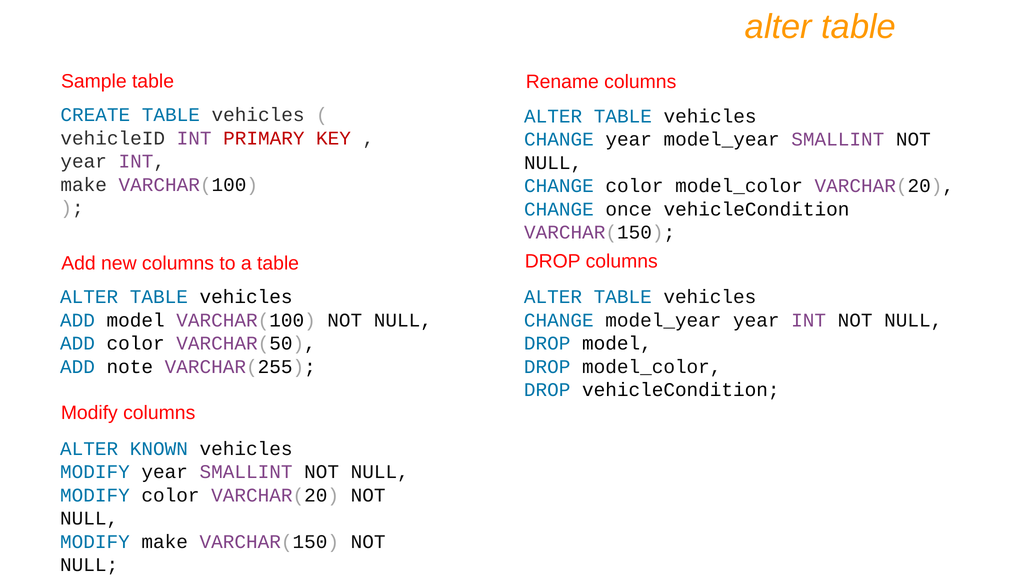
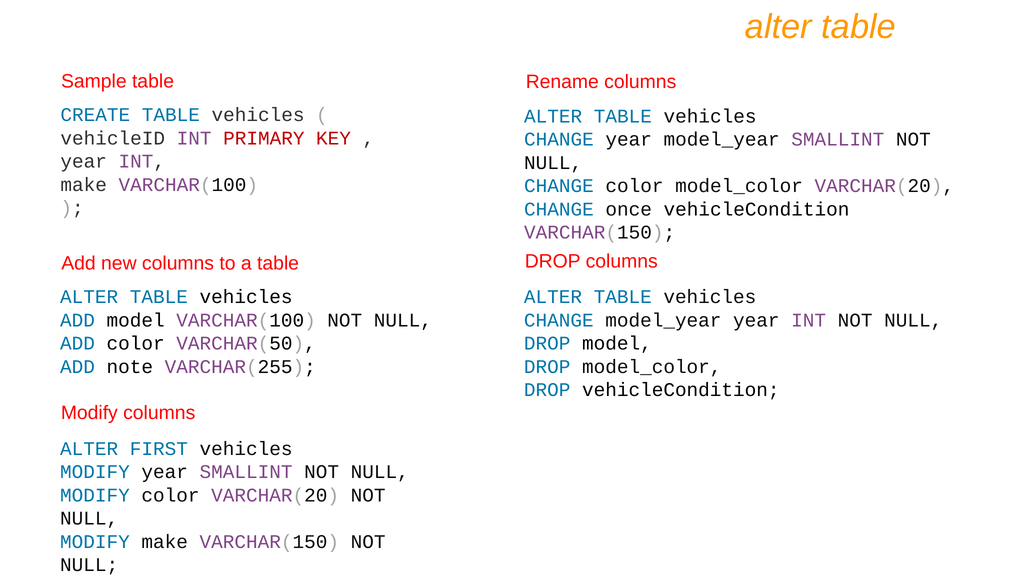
KNOWN: KNOWN -> FIRST
